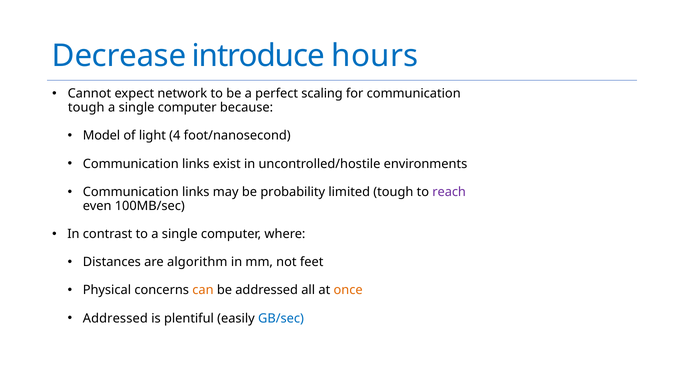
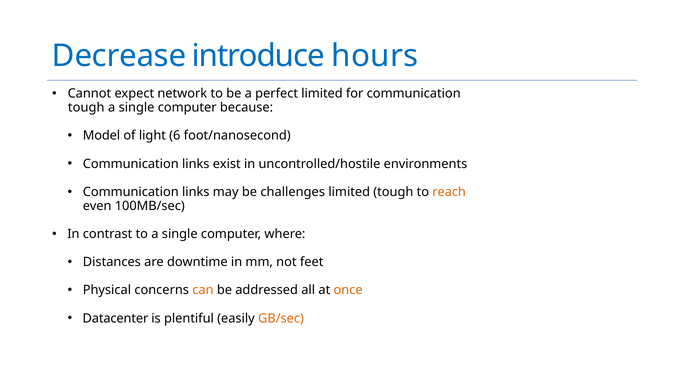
perfect scaling: scaling -> limited
4: 4 -> 6
probability: probability -> challenges
reach colour: purple -> orange
algorithm: algorithm -> downtime
Addressed at (115, 318): Addressed -> Datacenter
GB/sec colour: blue -> orange
